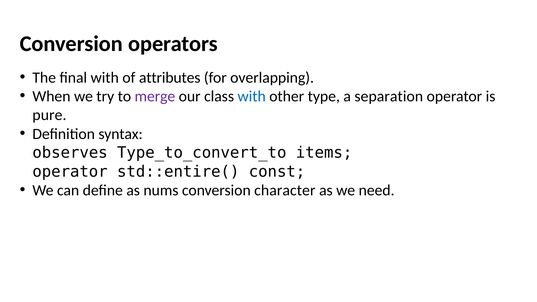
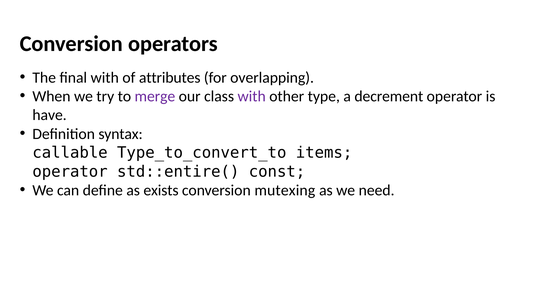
with at (252, 96) colour: blue -> purple
separation: separation -> decrement
pure: pure -> have
observes: observes -> callable
nums: nums -> exists
character: character -> mutexing
